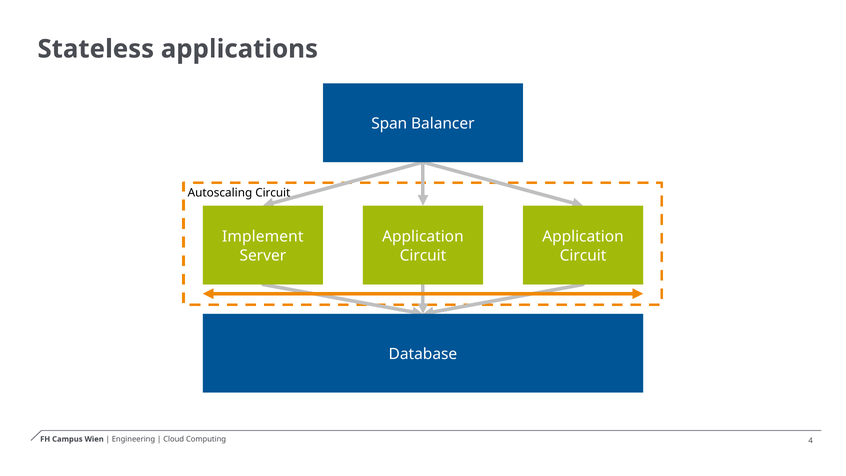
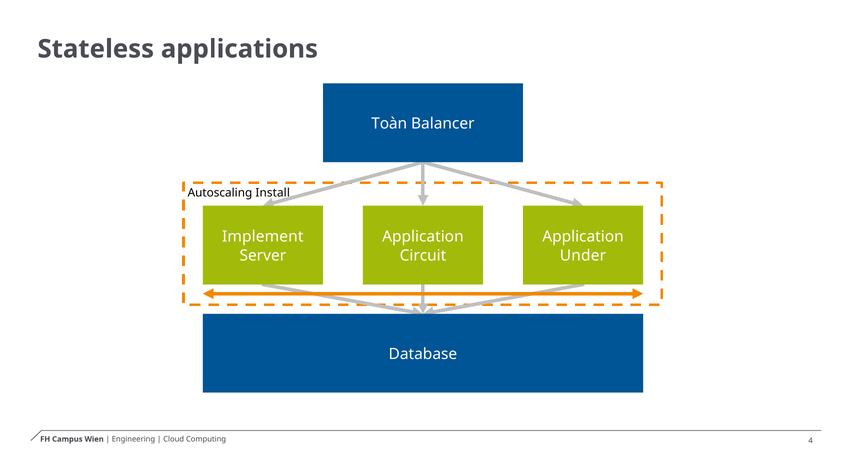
Span: Span -> Toàn
Autoscaling Circuit: Circuit -> Install
Circuit at (583, 255): Circuit -> Under
